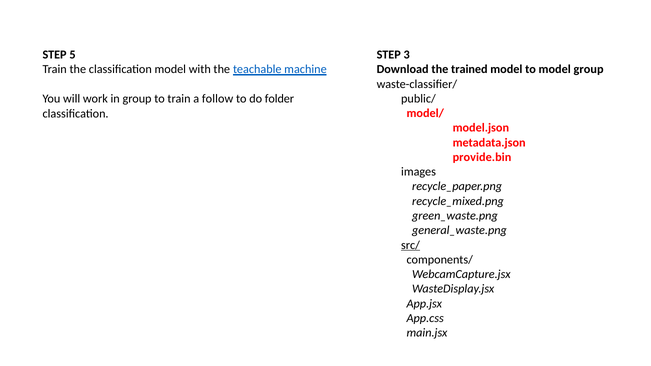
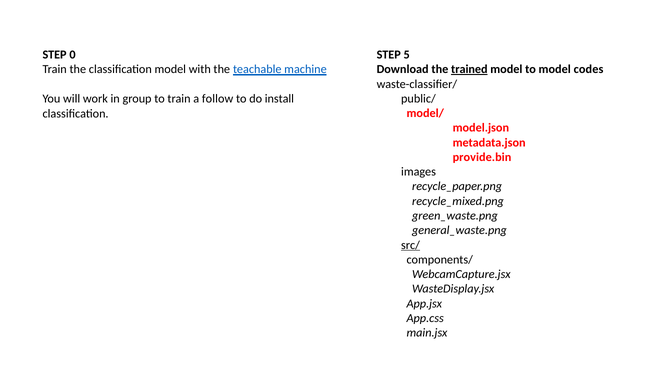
5: 5 -> 0
3: 3 -> 5
trained underline: none -> present
model group: group -> codes
folder: folder -> install
